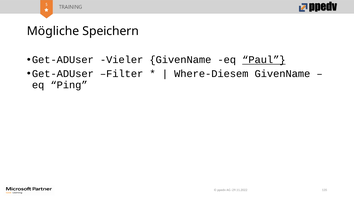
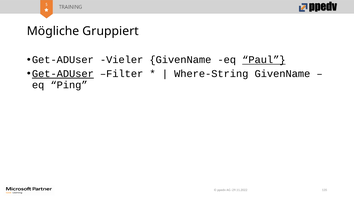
Speichern: Speichern -> Gruppiert
Get-ADUser at (63, 74) underline: none -> present
Where-Diesem: Where-Diesem -> Where-String
